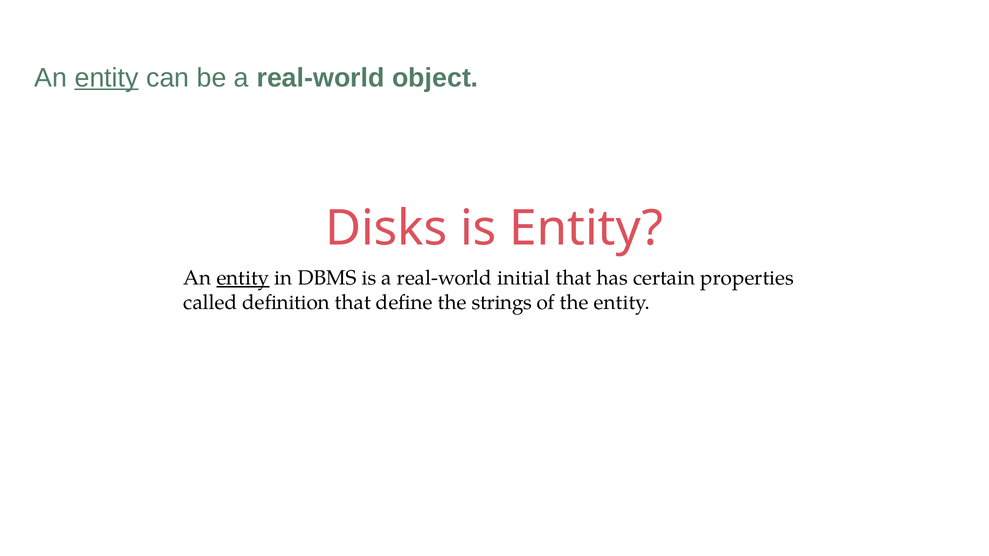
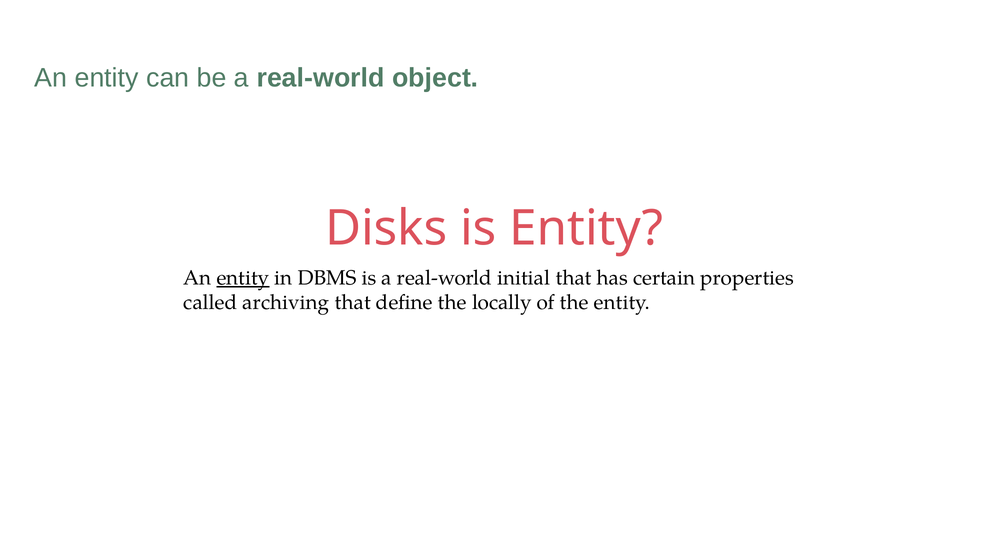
entity at (107, 78) underline: present -> none
definition: definition -> archiving
strings: strings -> locally
